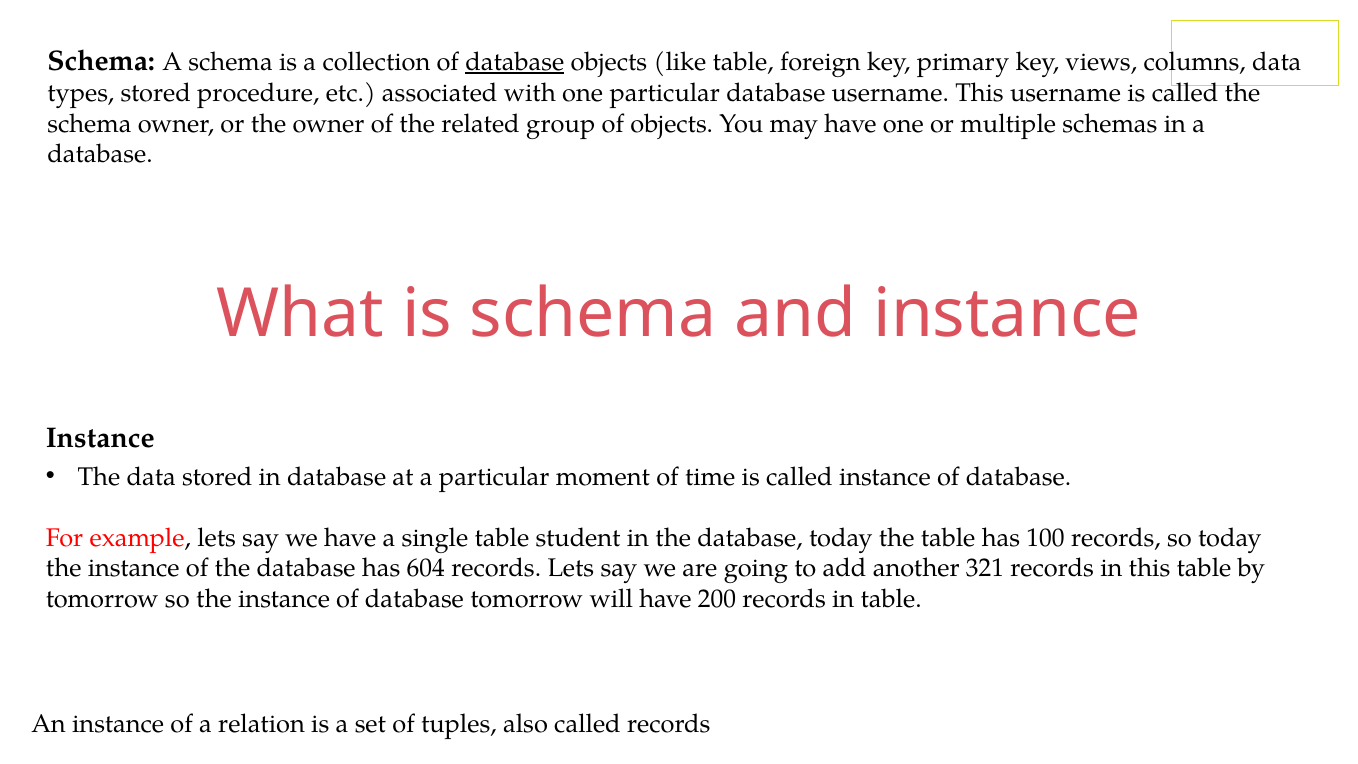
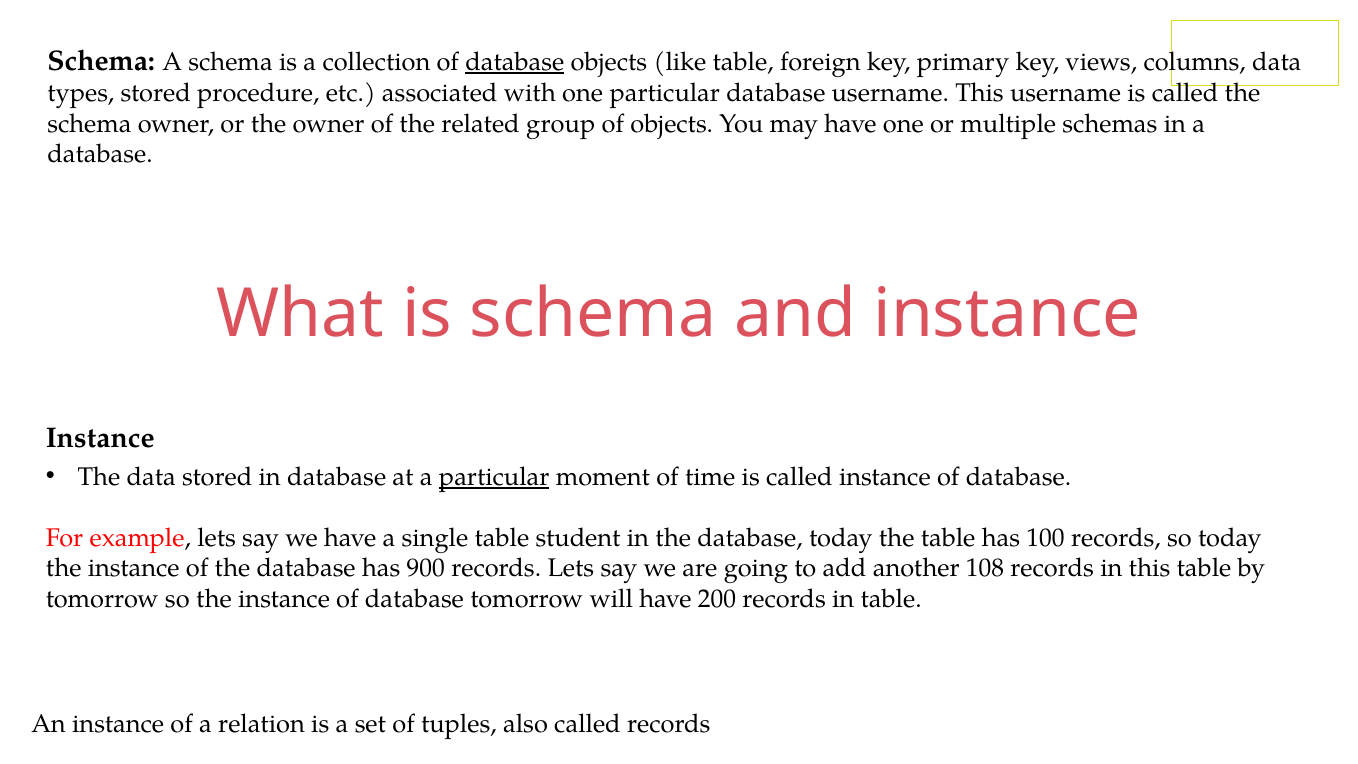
particular at (494, 477) underline: none -> present
604: 604 -> 900
321: 321 -> 108
